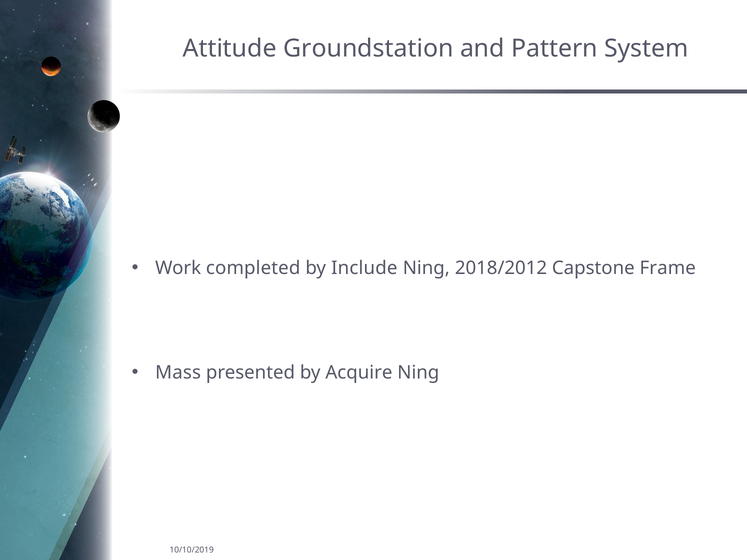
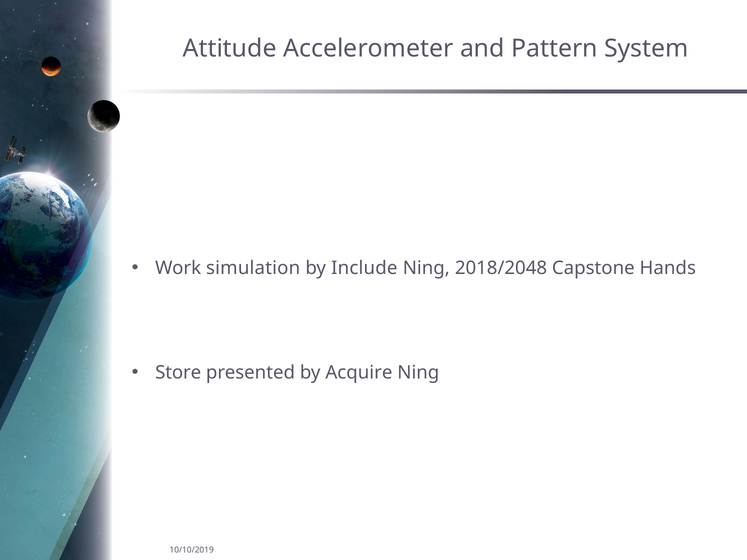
Groundstation: Groundstation -> Accelerometer
completed: completed -> simulation
2018/2012: 2018/2012 -> 2018/2048
Frame: Frame -> Hands
Mass: Mass -> Store
